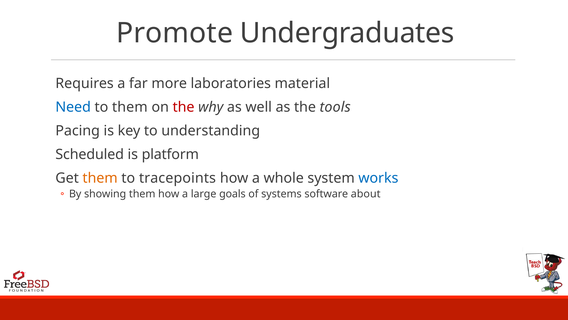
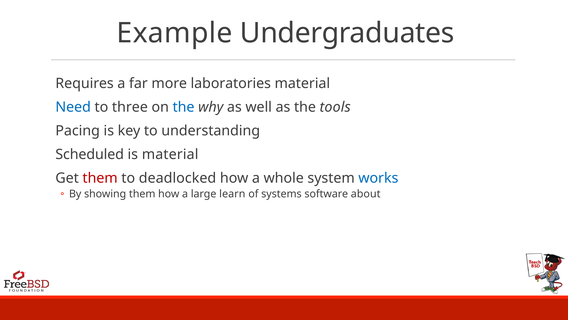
Promote: Promote -> Example
to them: them -> three
the at (184, 107) colour: red -> blue
is platform: platform -> material
them at (100, 178) colour: orange -> red
tracepoints: tracepoints -> deadlocked
goals: goals -> learn
